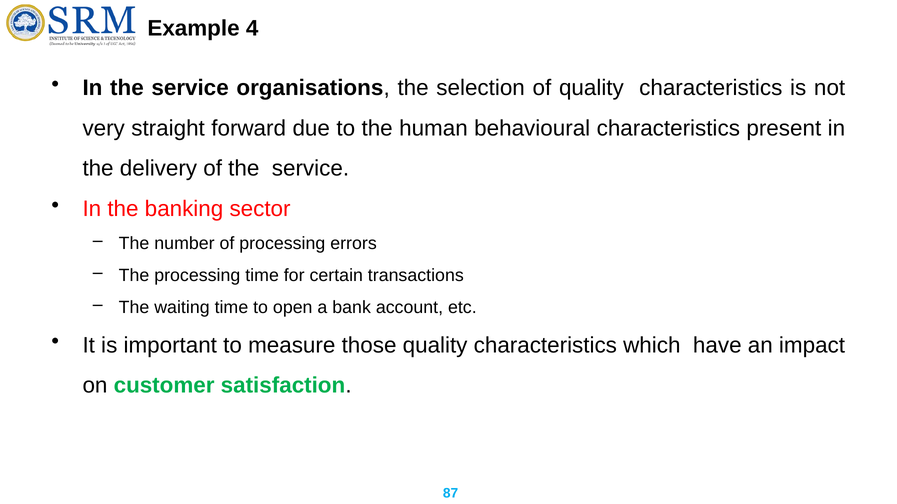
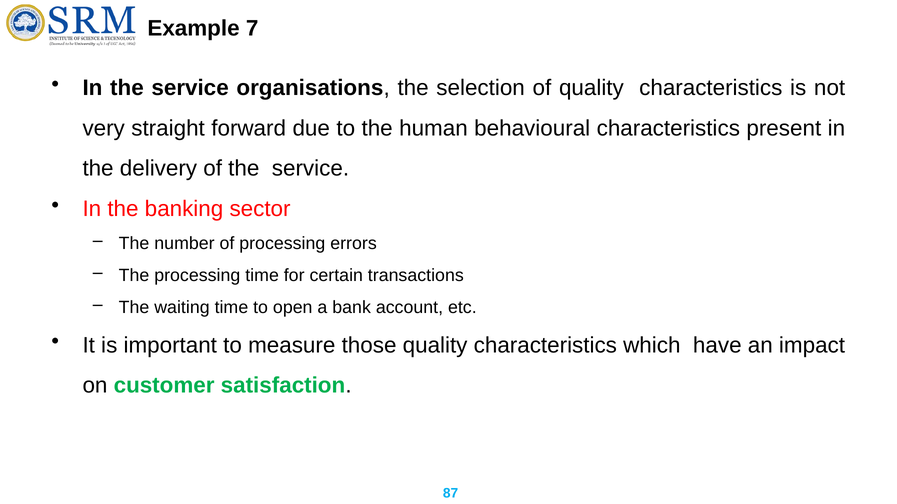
4: 4 -> 7
